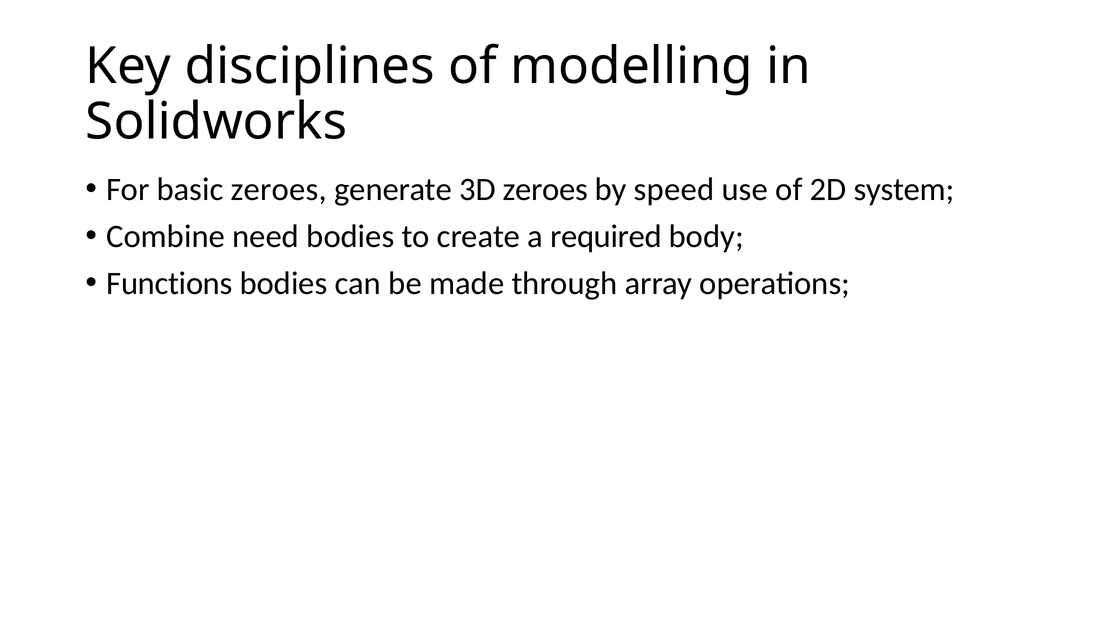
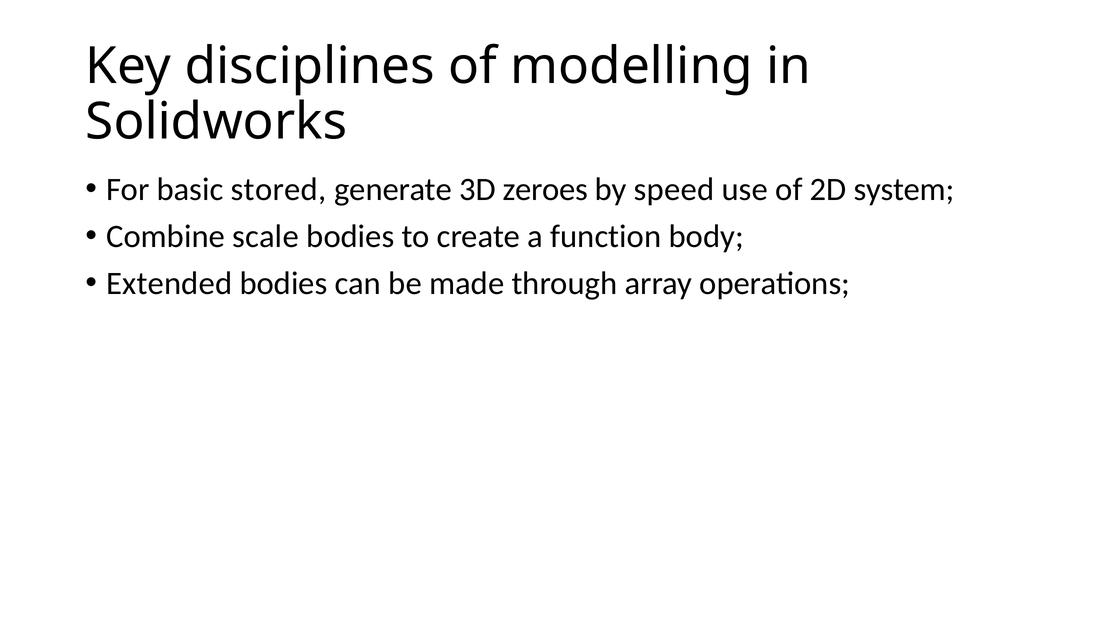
basic zeroes: zeroes -> stored
need: need -> scale
required: required -> function
Functions: Functions -> Extended
